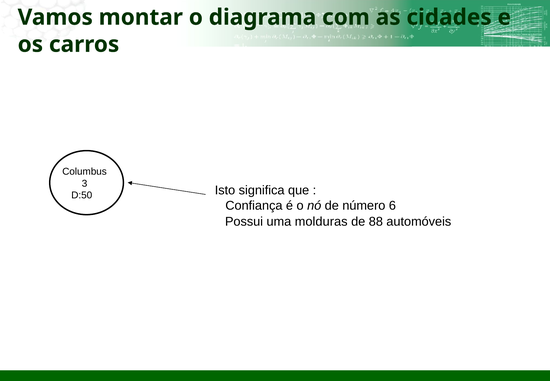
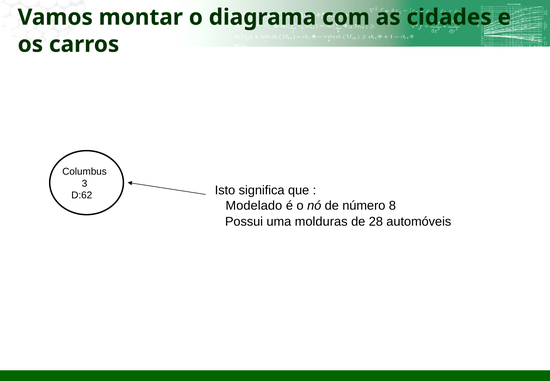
D:50: D:50 -> D:62
Confiança: Confiança -> Modelado
6: 6 -> 8
88: 88 -> 28
